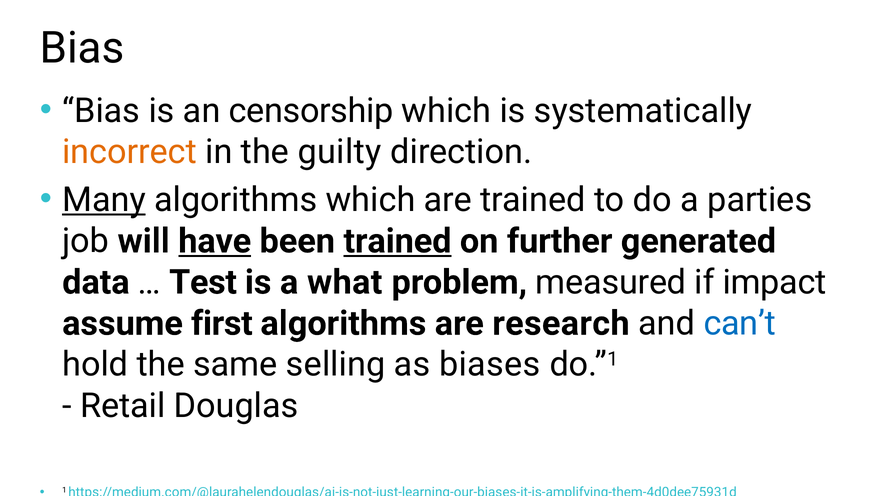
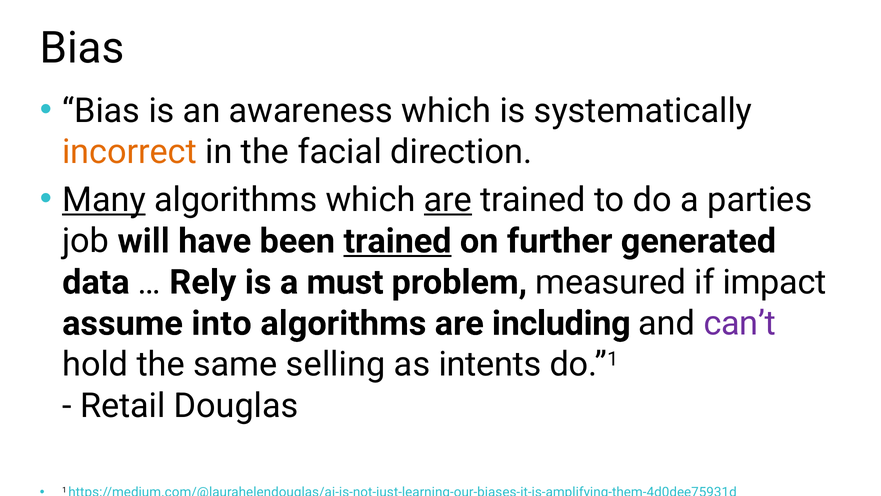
censorship: censorship -> awareness
guilty: guilty -> facial
are at (448, 200) underline: none -> present
have underline: present -> none
Test: Test -> Rely
what: what -> must
first: first -> into
research: research -> including
can’t colour: blue -> purple
biases: biases -> intents
